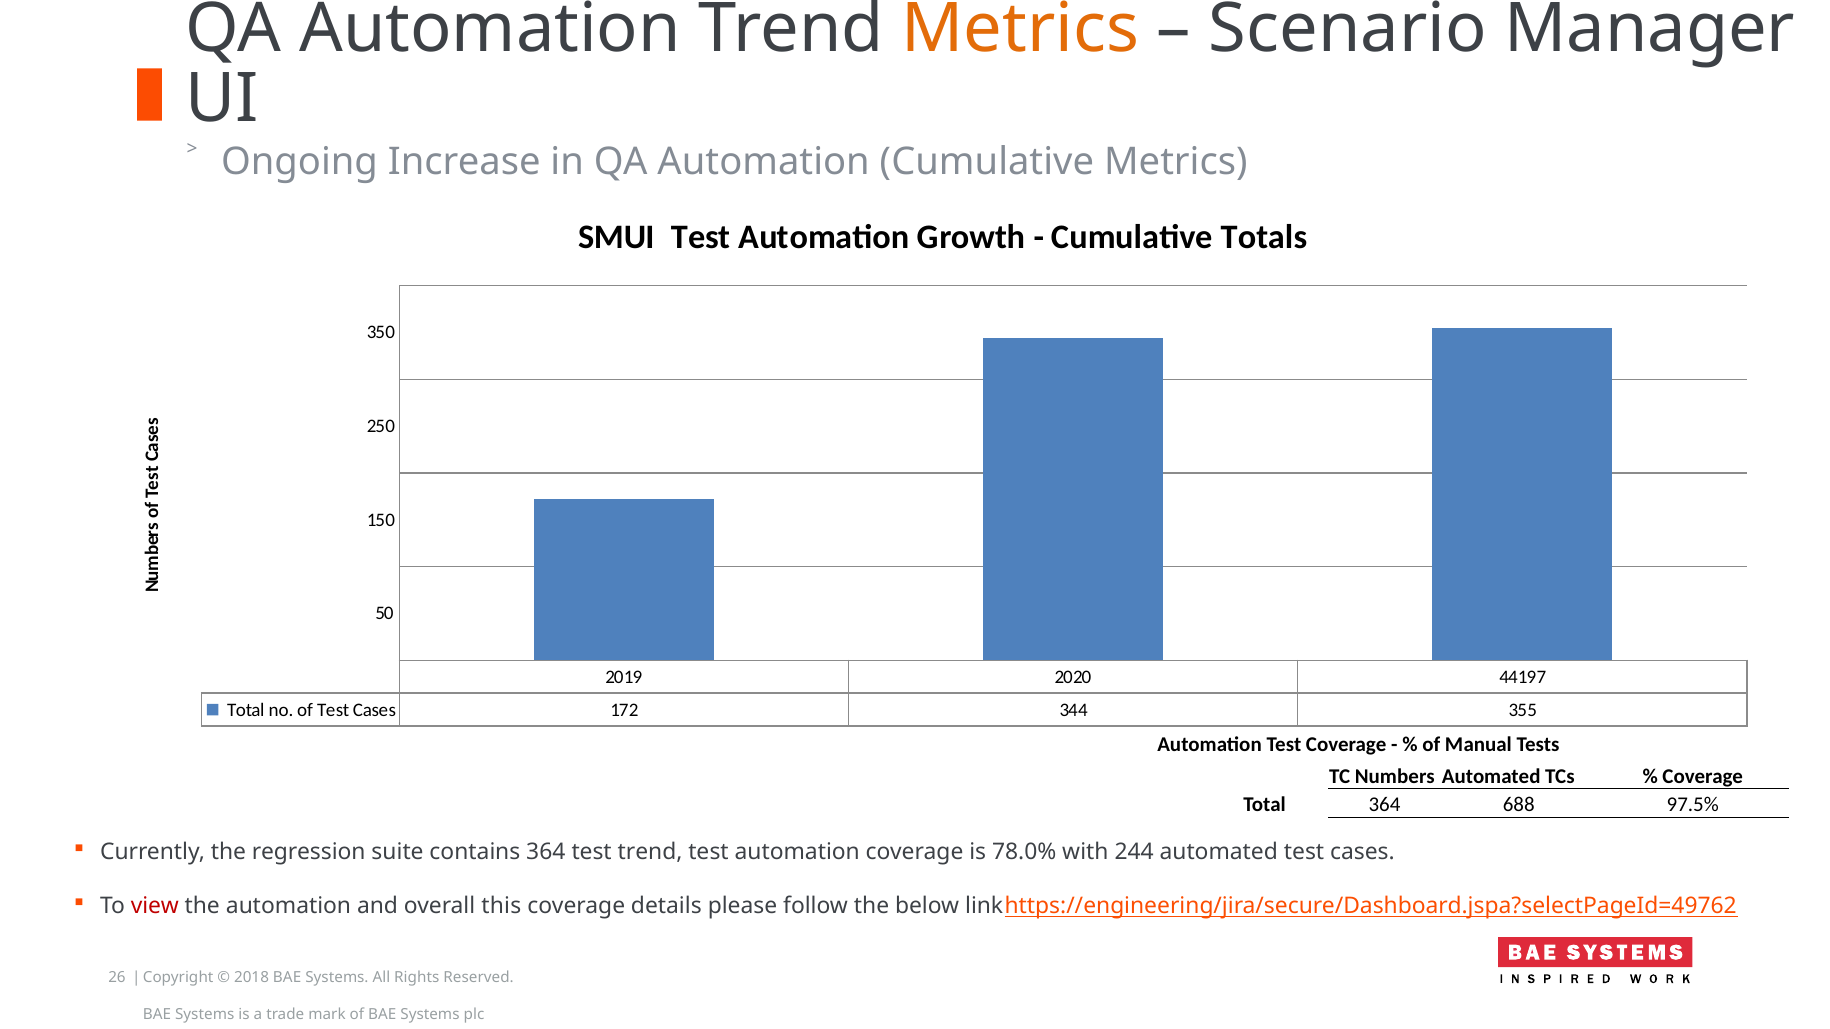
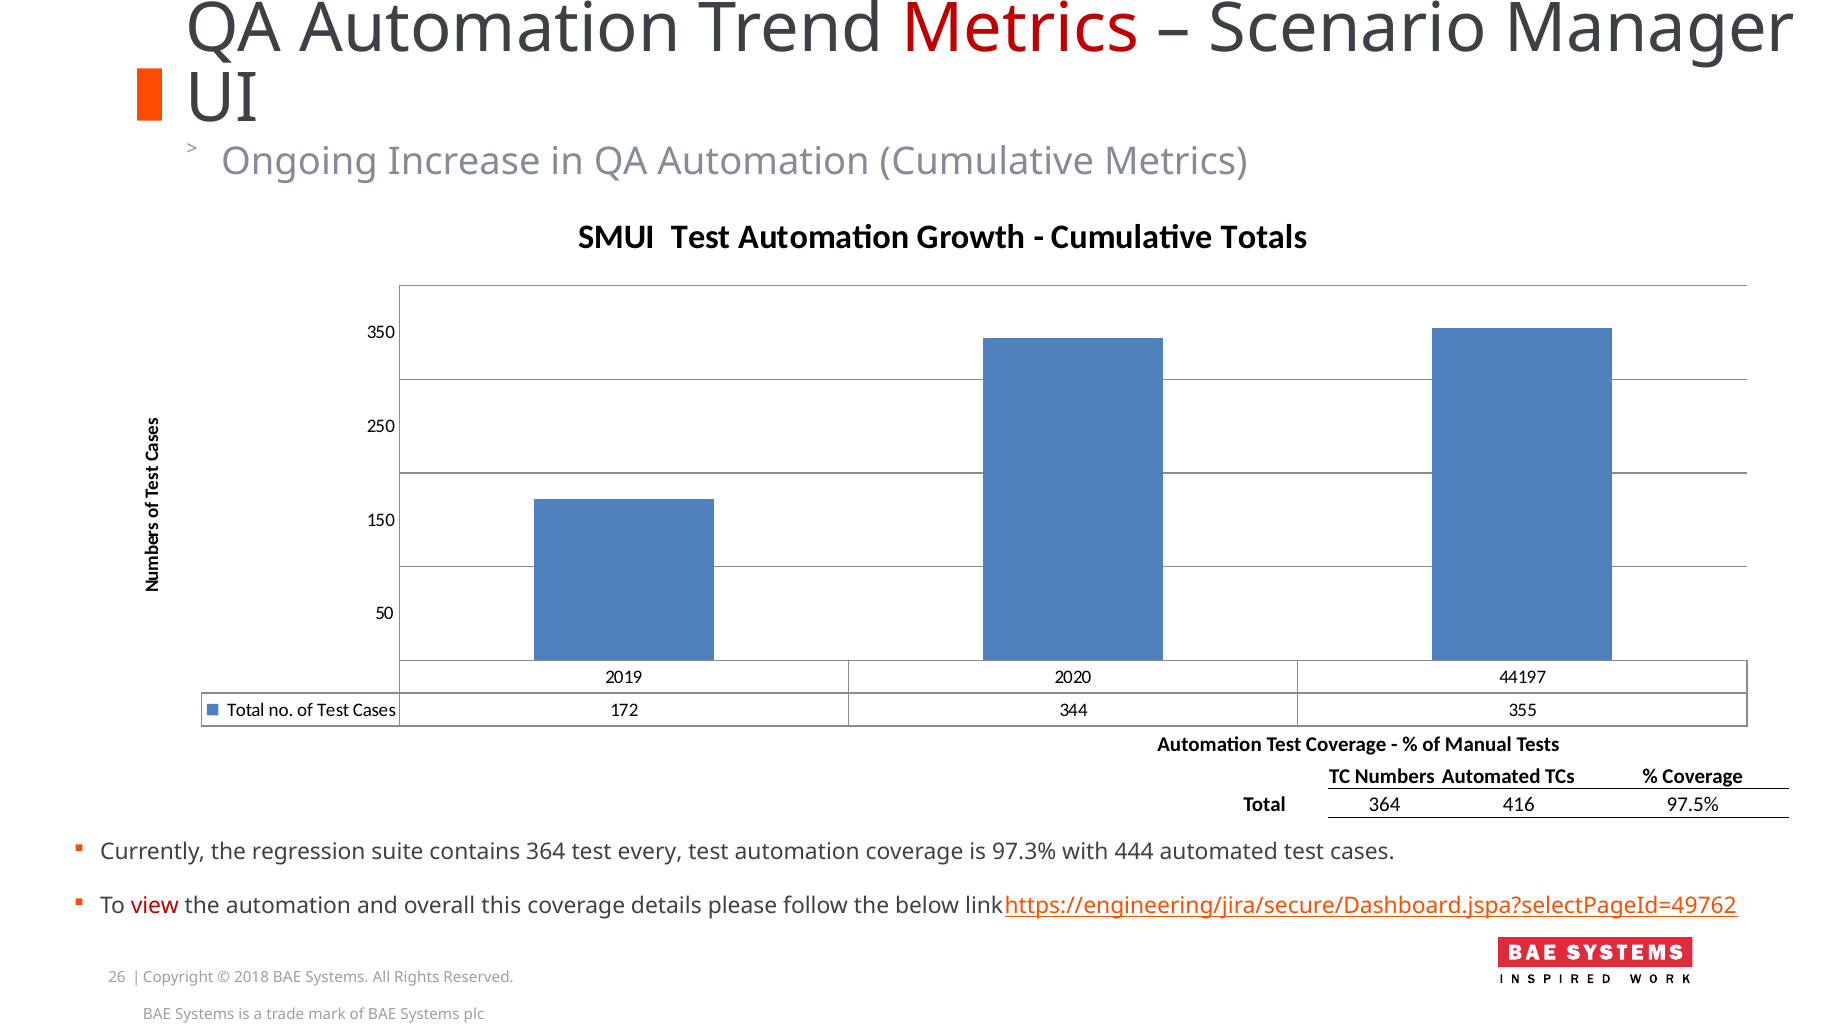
Metrics at (1020, 29) colour: orange -> red
688: 688 -> 416
test trend: trend -> every
78.0%: 78.0% -> 97.3%
244: 244 -> 444
